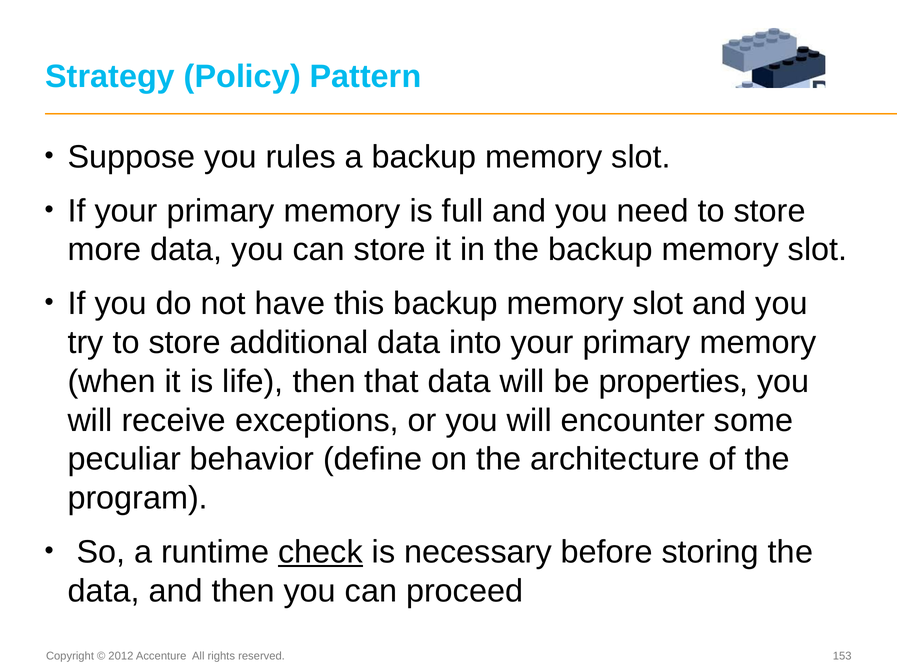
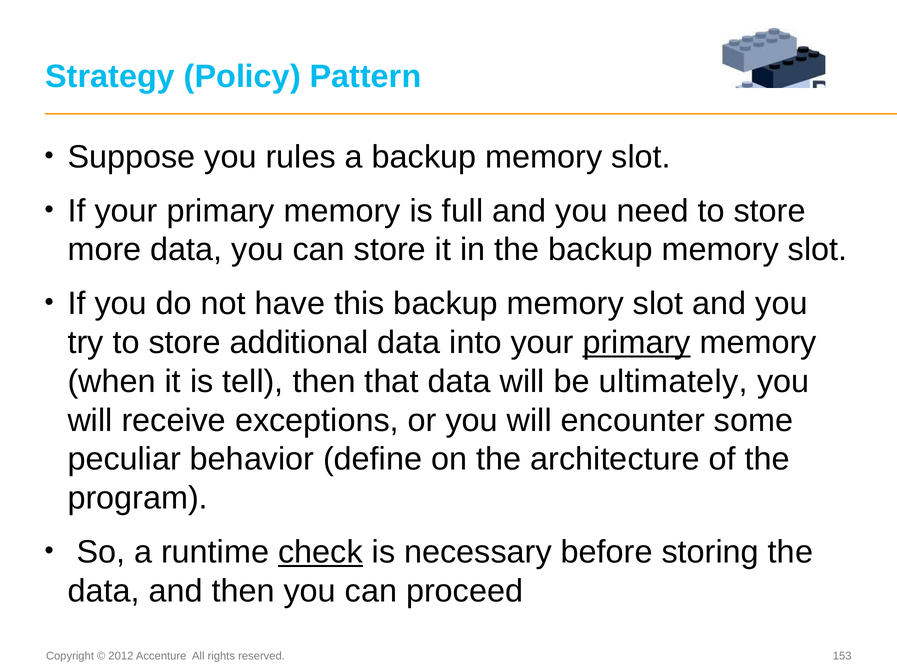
primary at (637, 343) underline: none -> present
life: life -> tell
properties: properties -> ultimately
